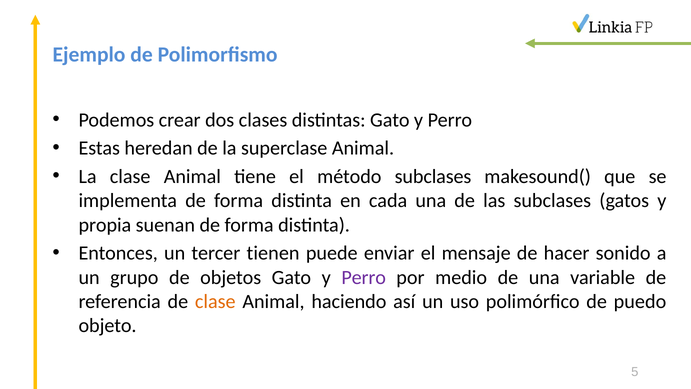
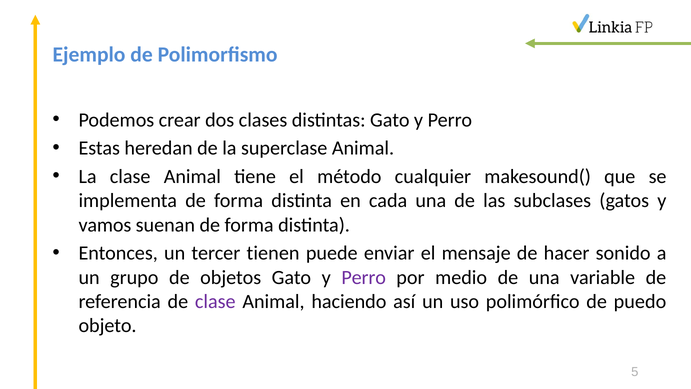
método subclases: subclases -> cualquier
propia: propia -> vamos
clase at (215, 301) colour: orange -> purple
